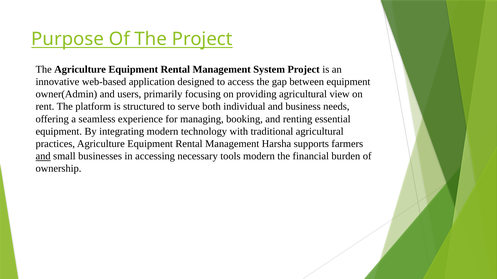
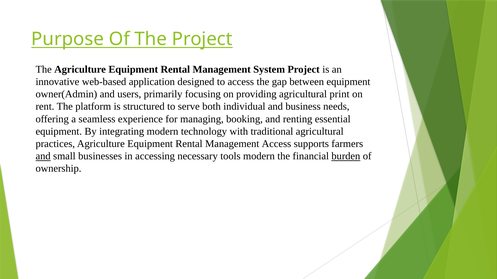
view: view -> print
Management Harsha: Harsha -> Access
burden underline: none -> present
